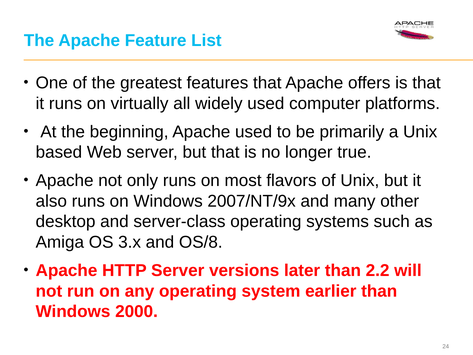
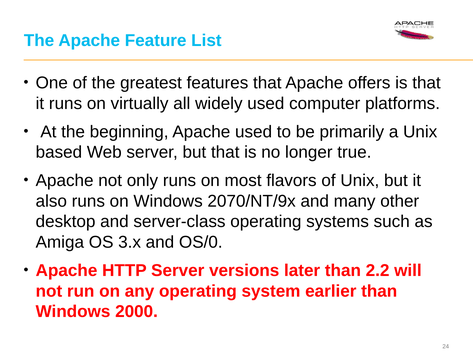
2007/NT/9x: 2007/NT/9x -> 2070/NT/9x
OS/8: OS/8 -> OS/0
